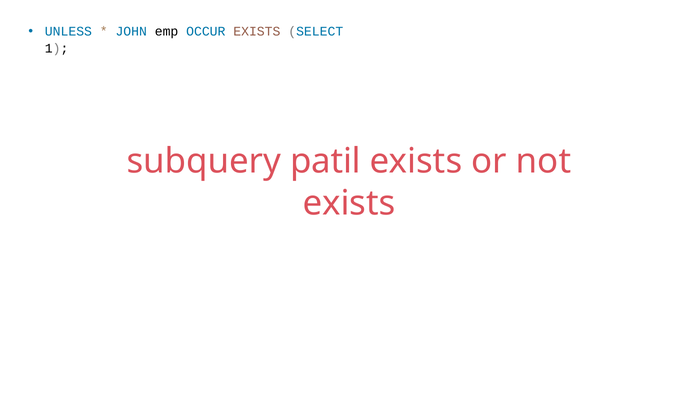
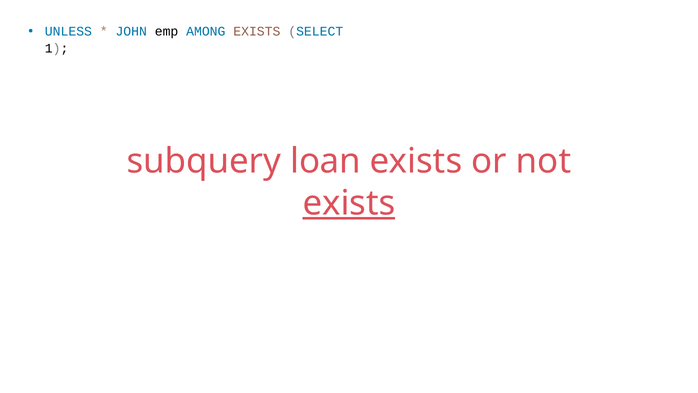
OCCUR: OCCUR -> AMONG
patil: patil -> loan
exists at (349, 203) underline: none -> present
